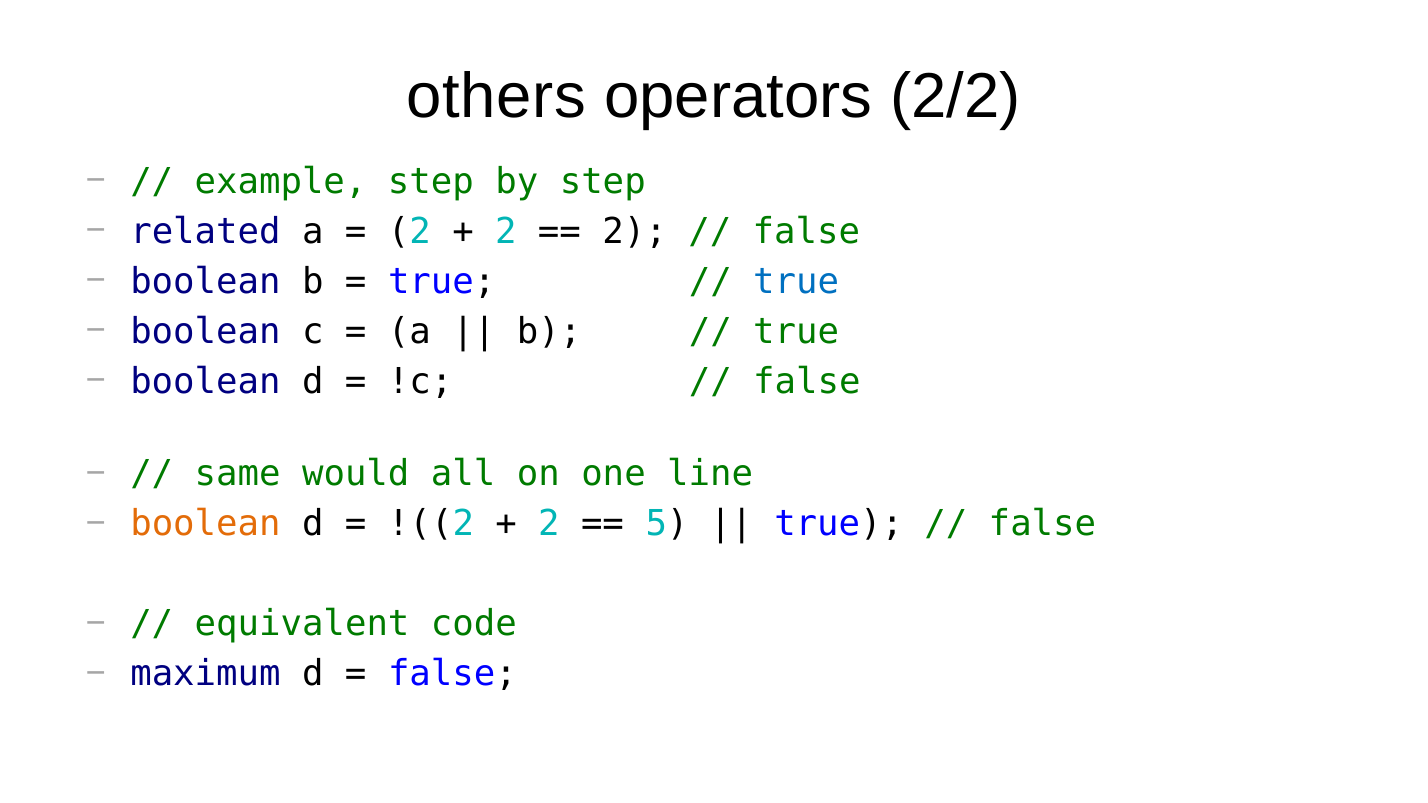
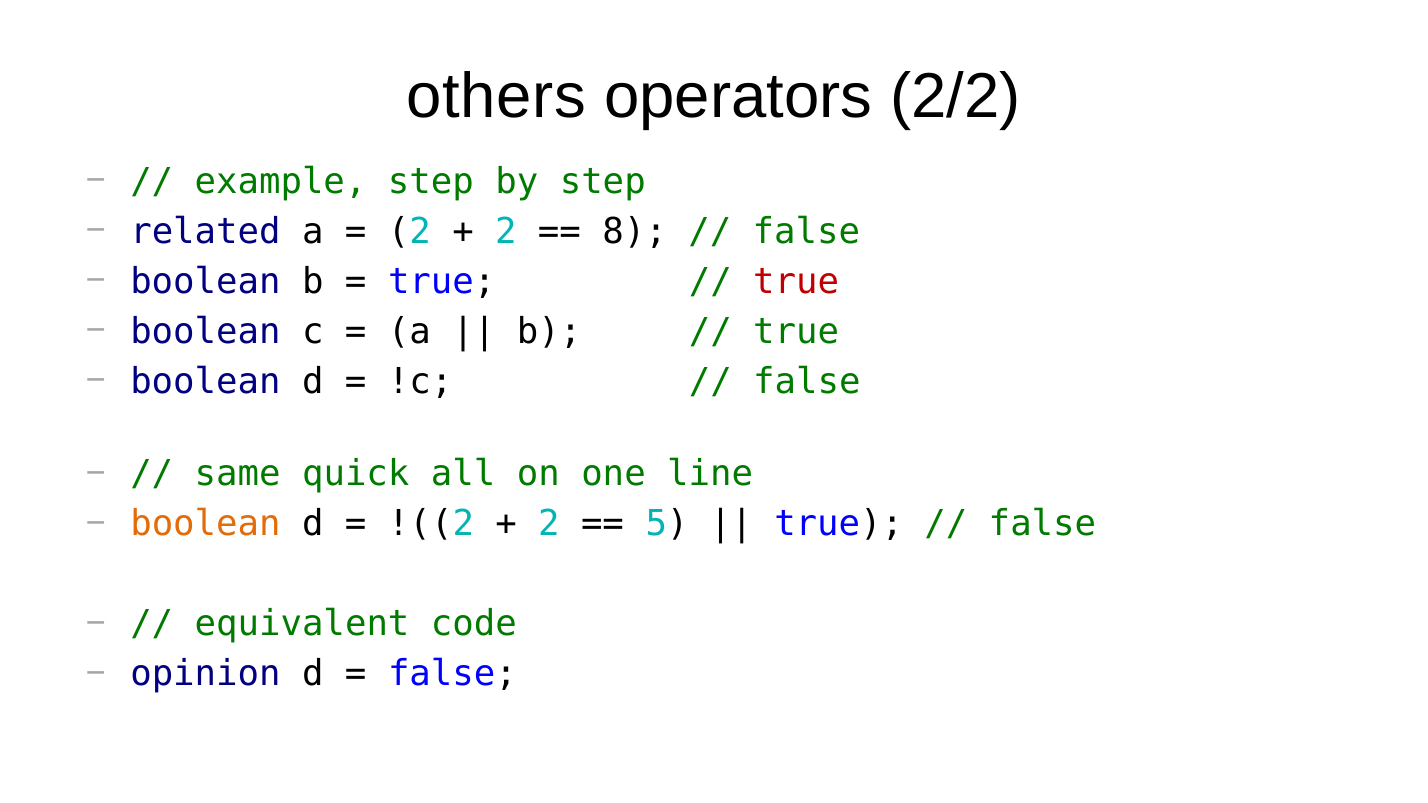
2 at (635, 231): 2 -> 8
true at (796, 281) colour: blue -> red
would: would -> quick
maximum: maximum -> opinion
